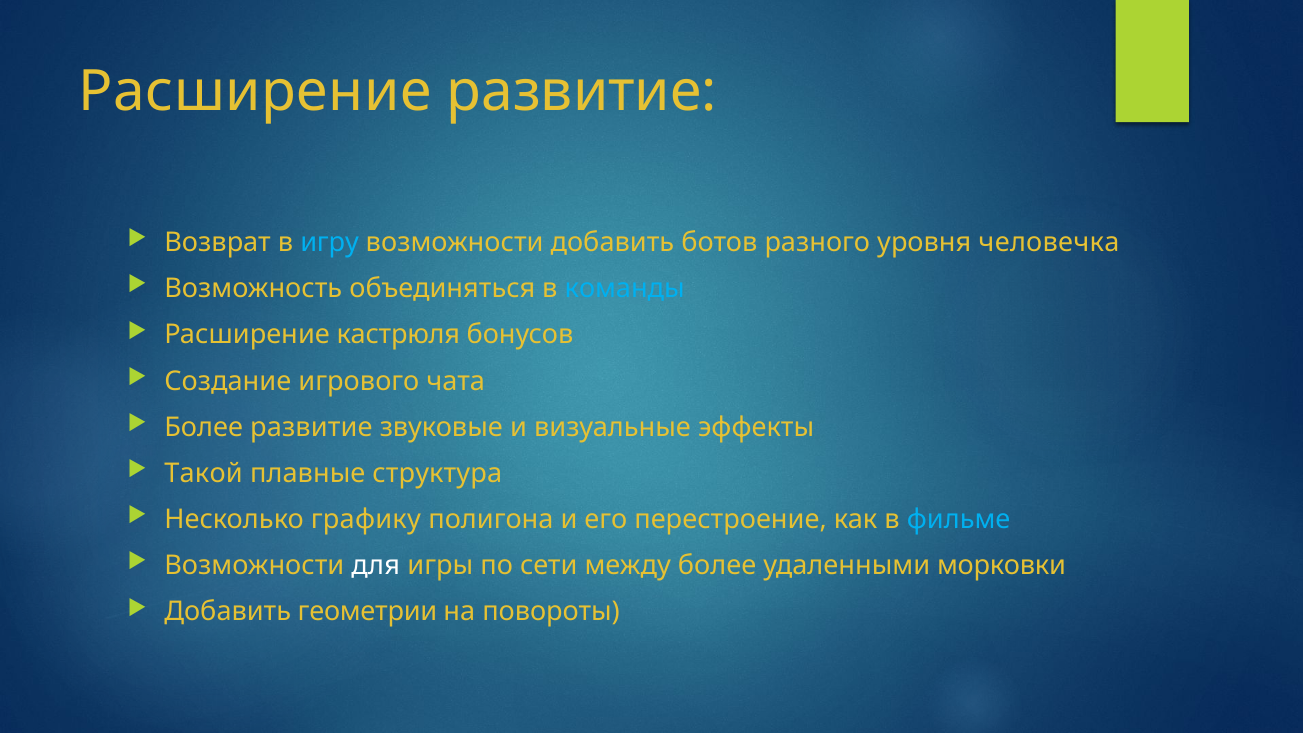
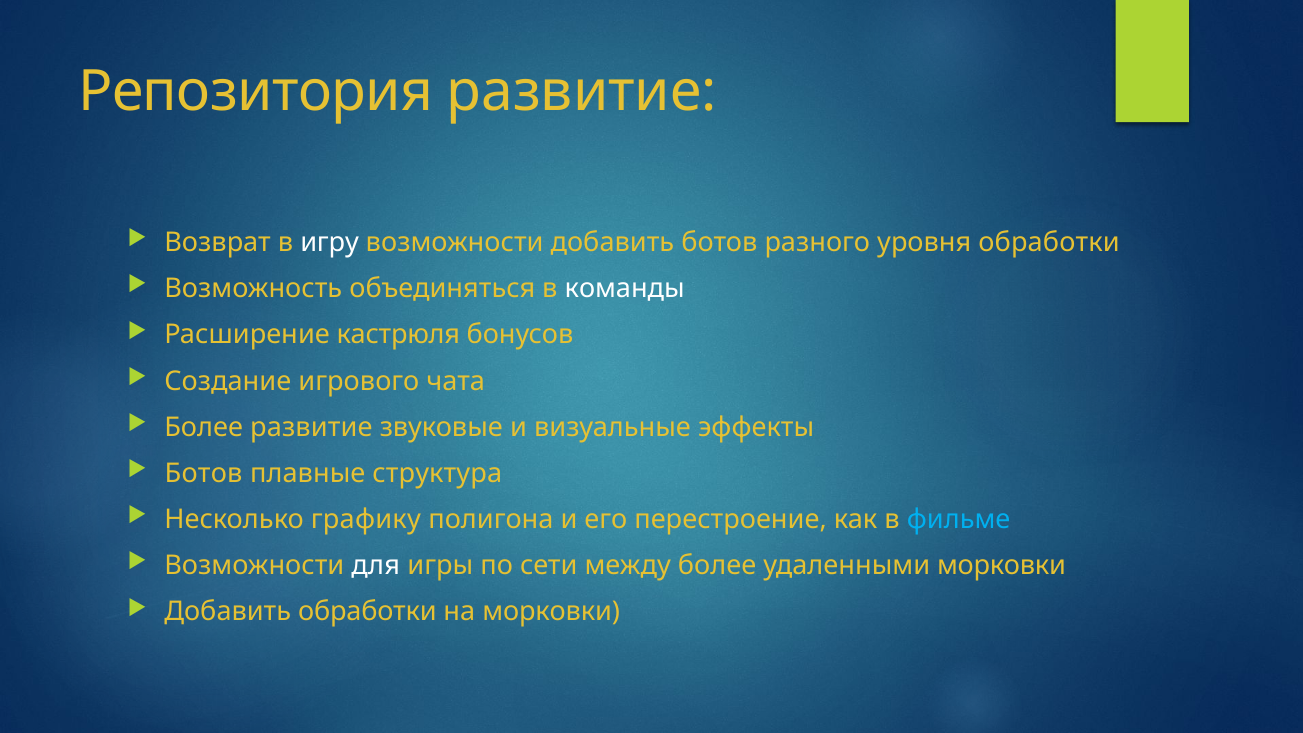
Расширение at (255, 91): Расширение -> Репозитория
игру colour: light blue -> white
уровня человечка: человечка -> обработки
команды colour: light blue -> white
Такой at (204, 473): Такой -> Ботов
Добавить геометрии: геометрии -> обработки
на повороты: повороты -> морковки
